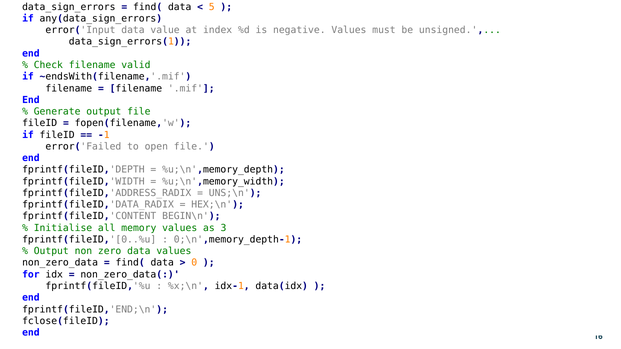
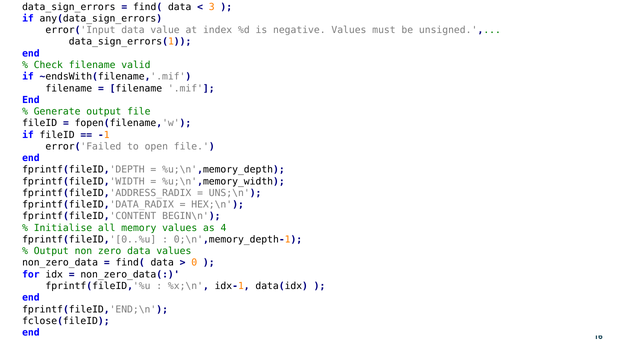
5: 5 -> 3
3: 3 -> 4
